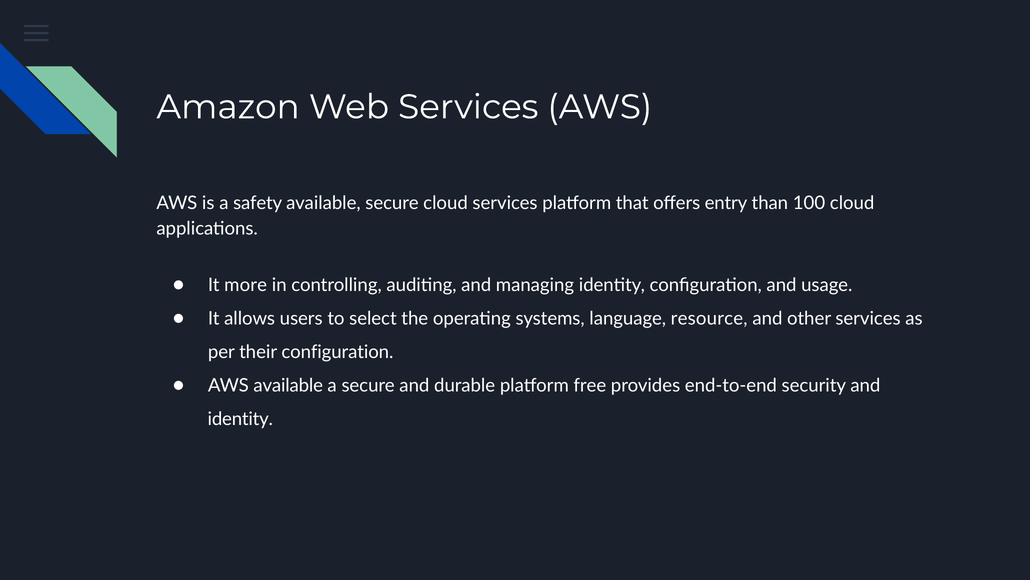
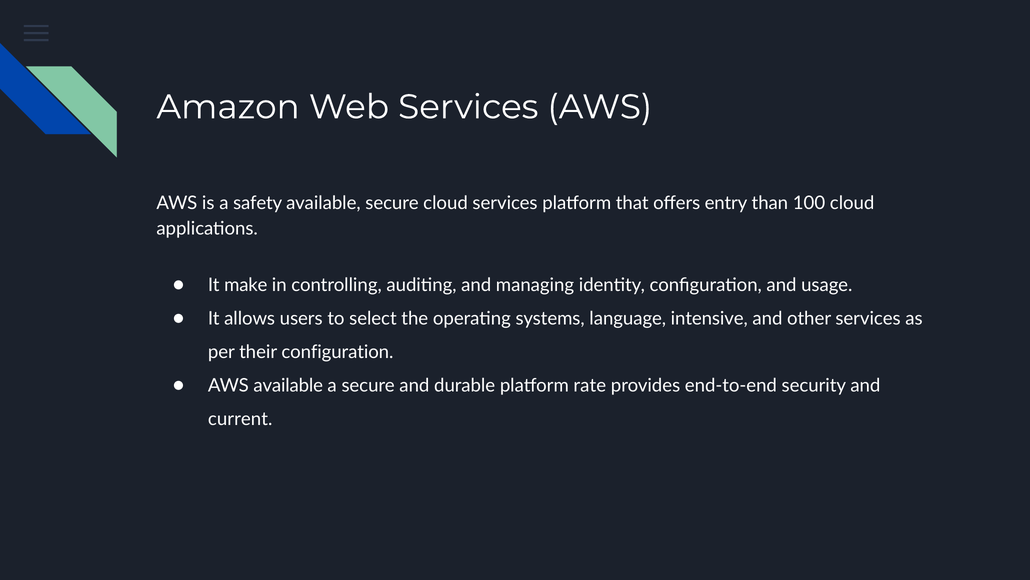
more: more -> make
resource: resource -> intensive
free: free -> rate
identity at (240, 419): identity -> current
